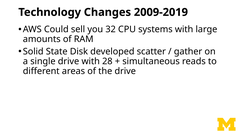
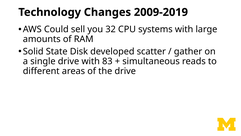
28: 28 -> 83
